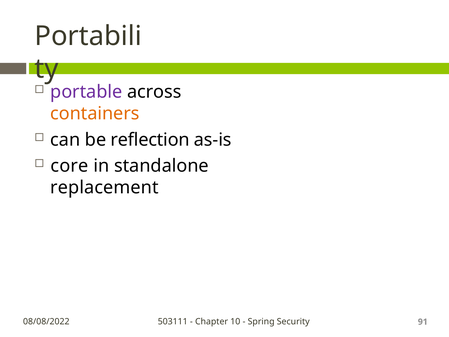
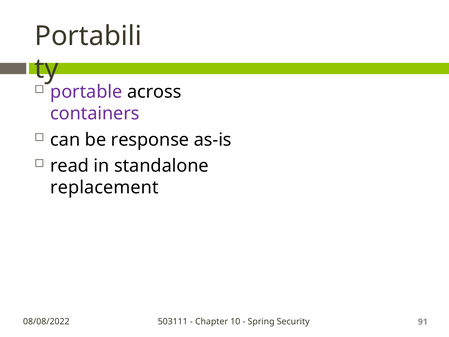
containers colour: orange -> purple
reflection: reflection -> response
core: core -> read
